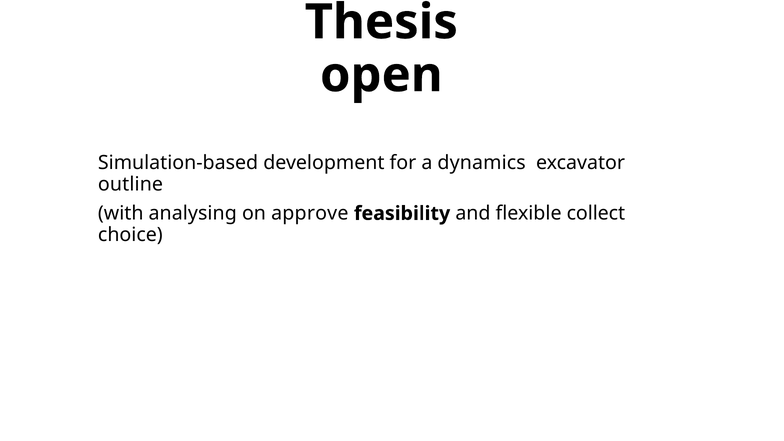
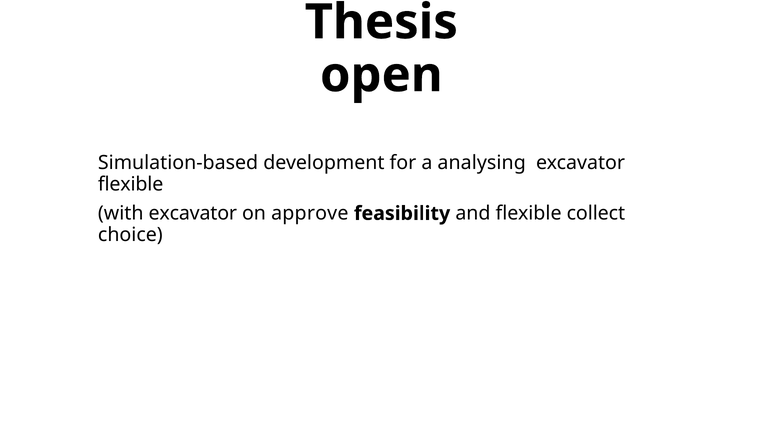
dynamics: dynamics -> analysing
outline at (131, 184): outline -> flexible
with analysing: analysing -> excavator
